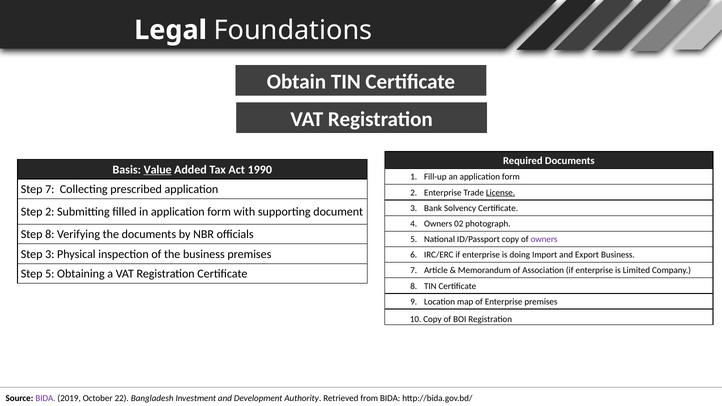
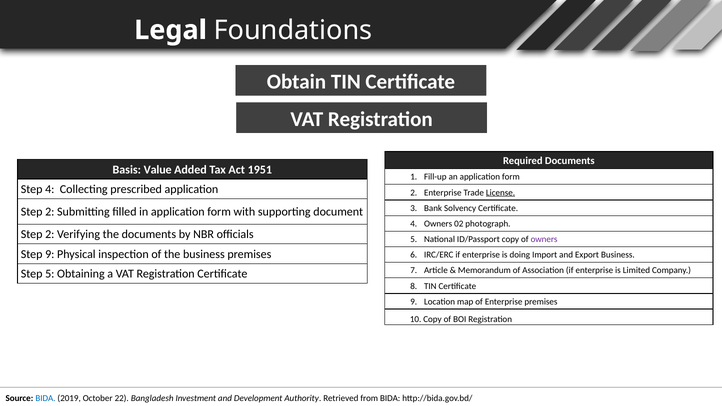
Value underline: present -> none
1990: 1990 -> 1951
Step 7: 7 -> 4
8 at (50, 234): 8 -> 2
Step 3: 3 -> 9
BIDA at (45, 398) colour: purple -> blue
